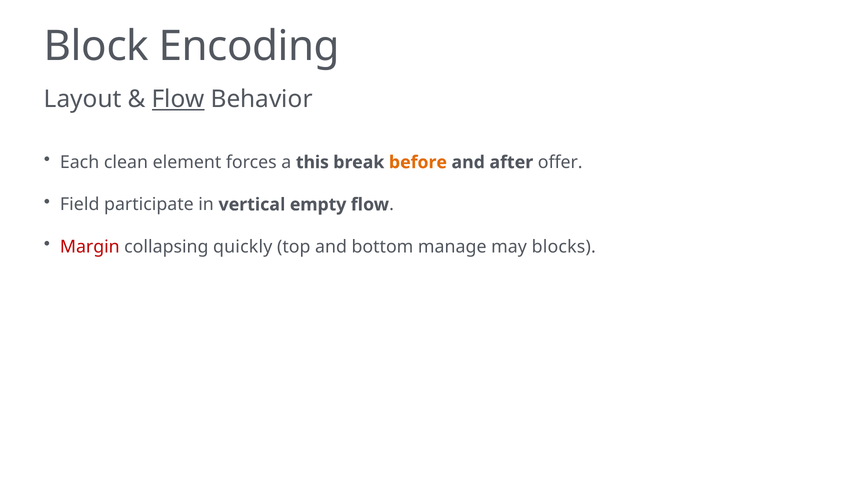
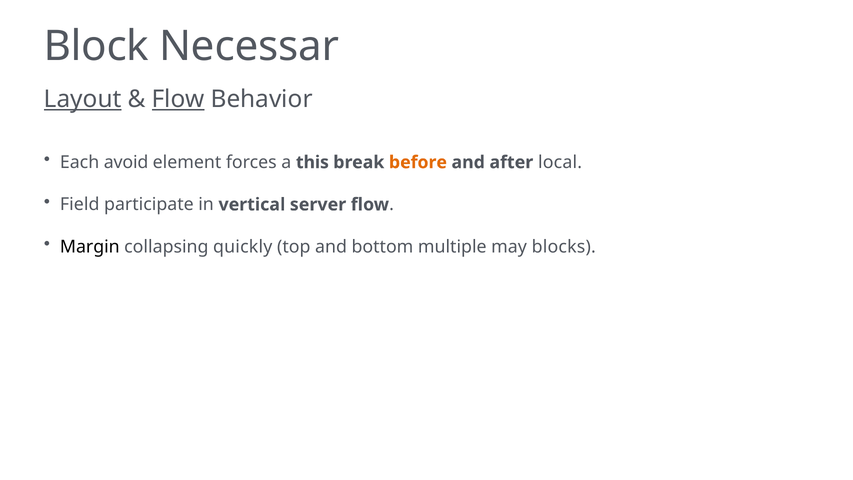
Encoding: Encoding -> Necessar
Layout underline: none -> present
clean: clean -> avoid
offer: offer -> local
empty: empty -> server
Margin colour: red -> black
manage: manage -> multiple
